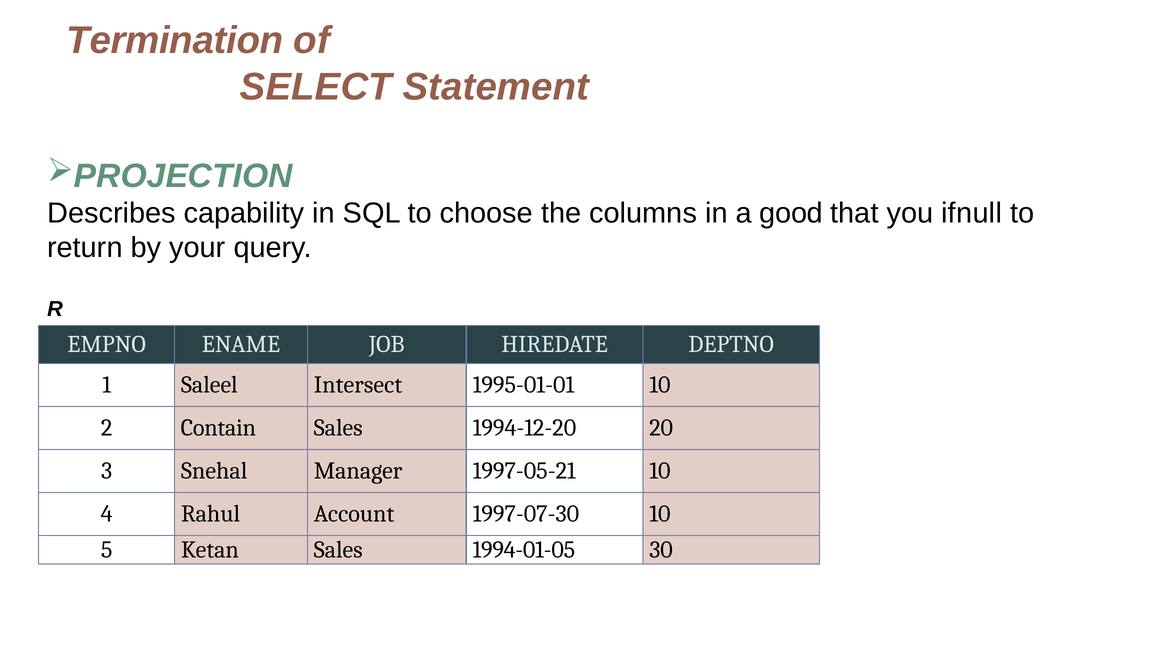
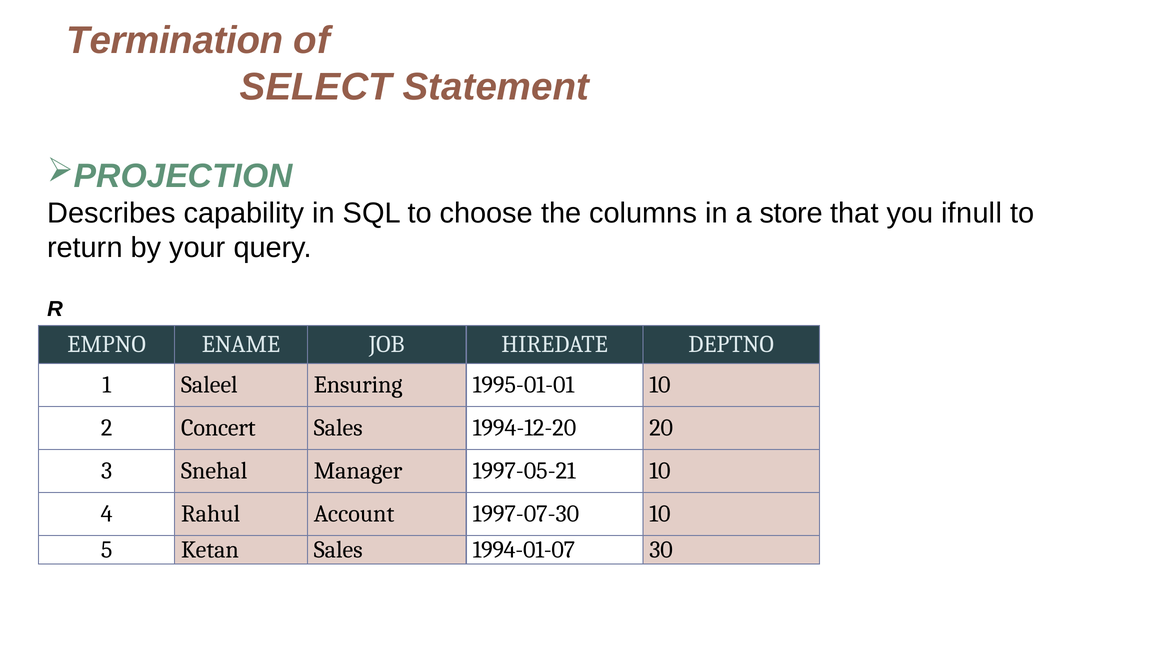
good: good -> store
Intersect: Intersect -> Ensuring
Contain: Contain -> Concert
1994-01-05: 1994-01-05 -> 1994-01-07
